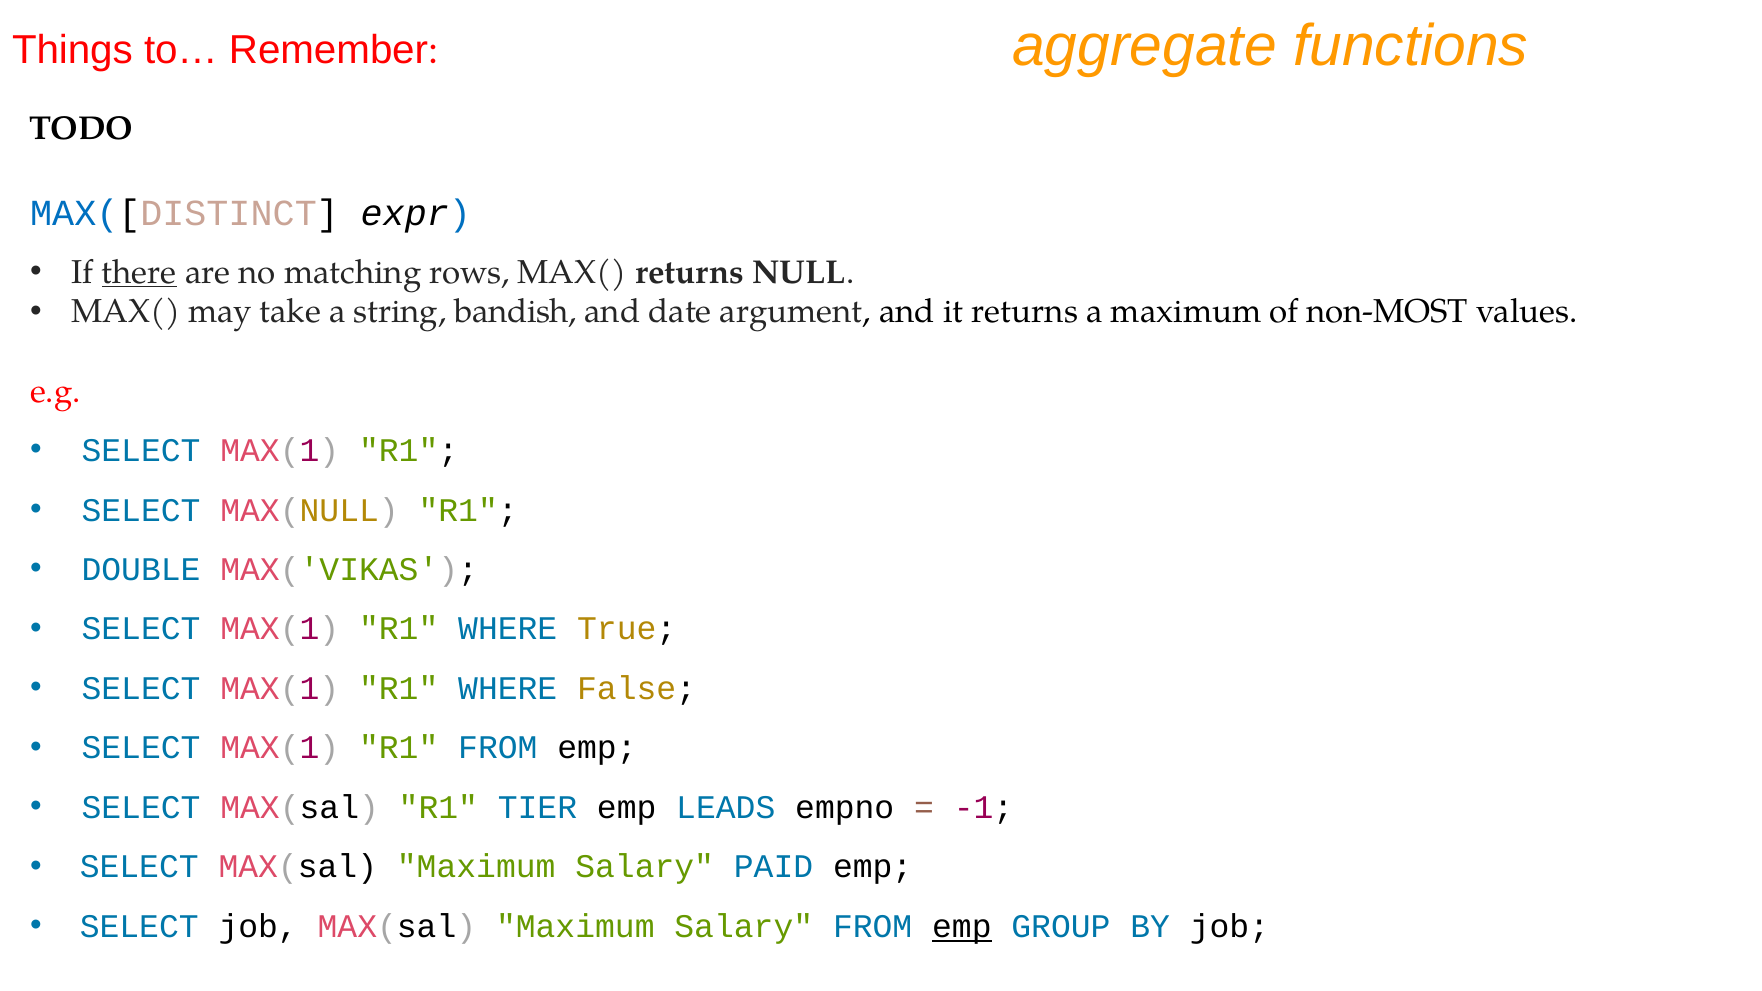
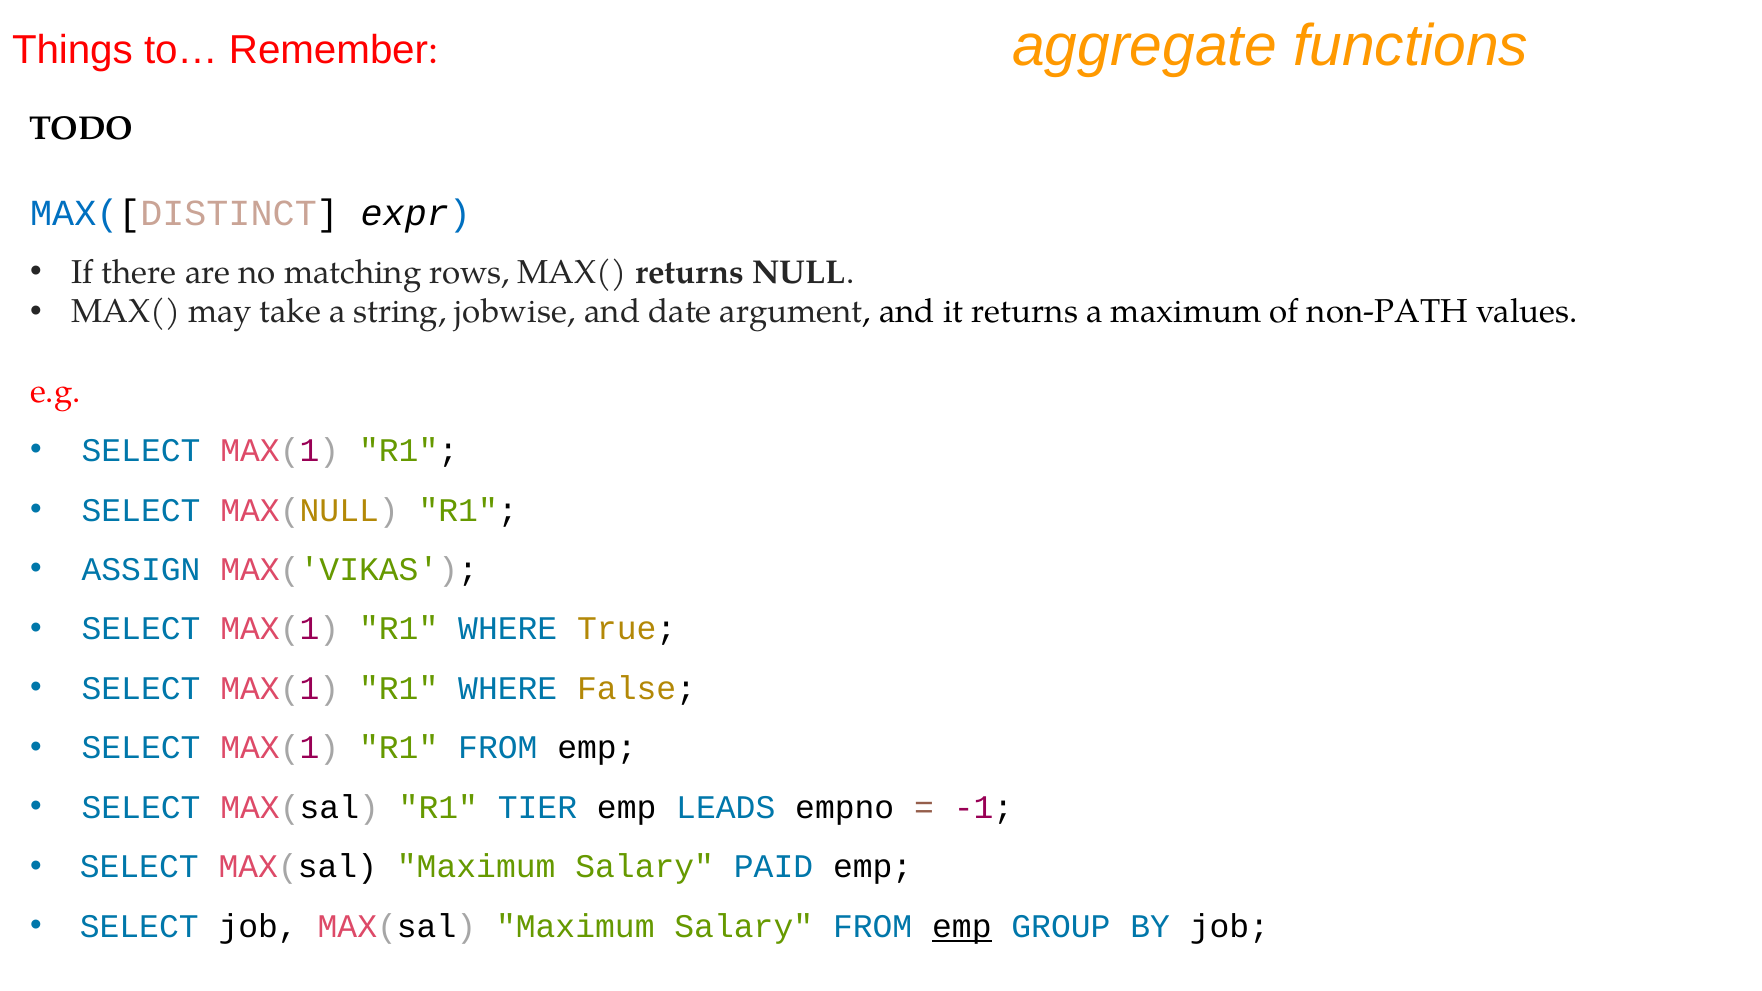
there underline: present -> none
bandish: bandish -> jobwise
non-MOST: non-MOST -> non-PATH
DOUBLE: DOUBLE -> ASSIGN
